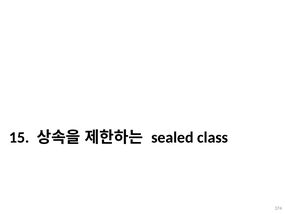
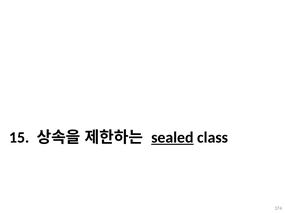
sealed underline: none -> present
